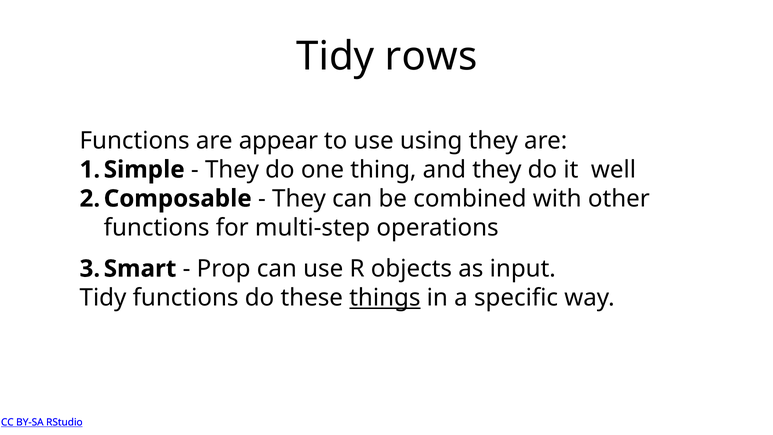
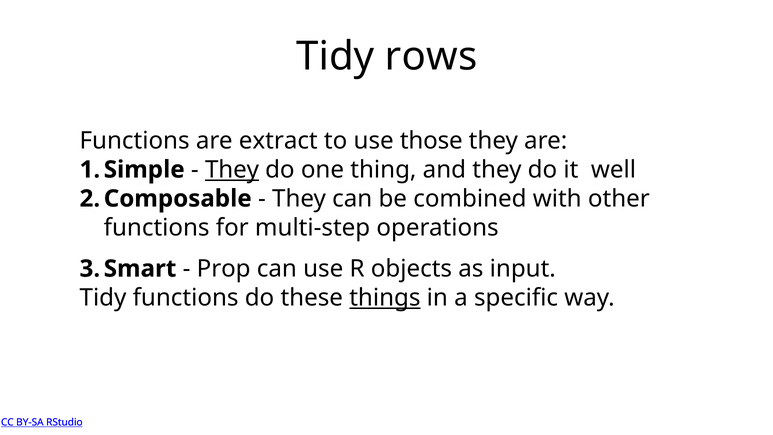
appear: appear -> extract
using: using -> those
They at (232, 170) underline: none -> present
